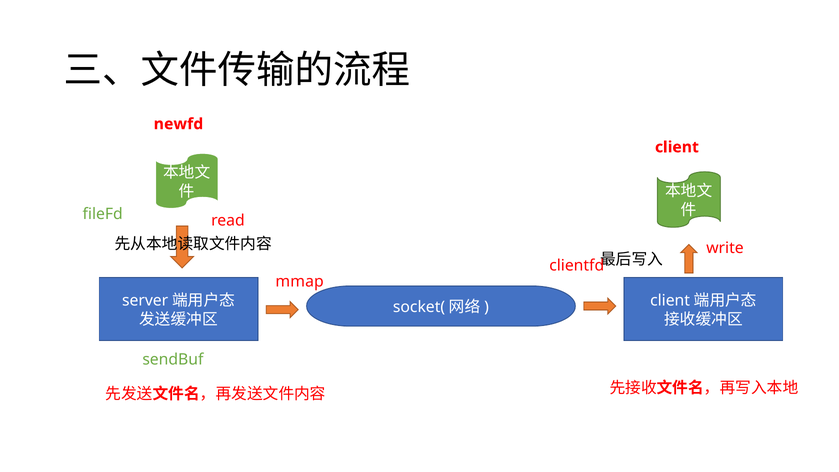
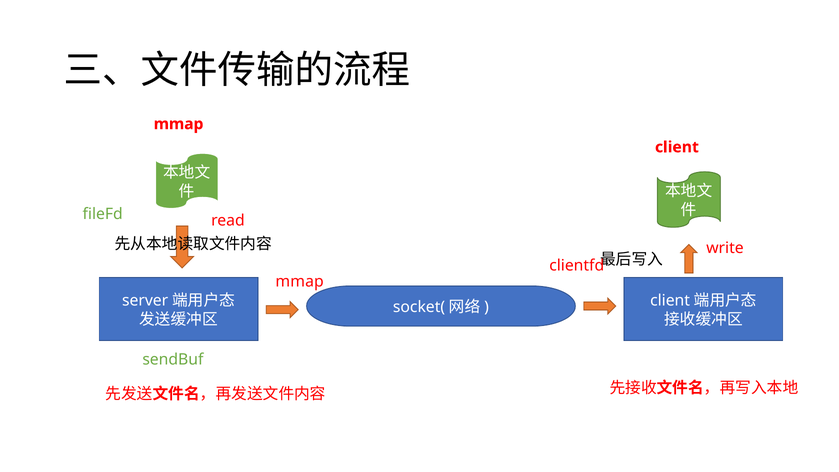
newfd at (178, 124): newfd -> mmap
